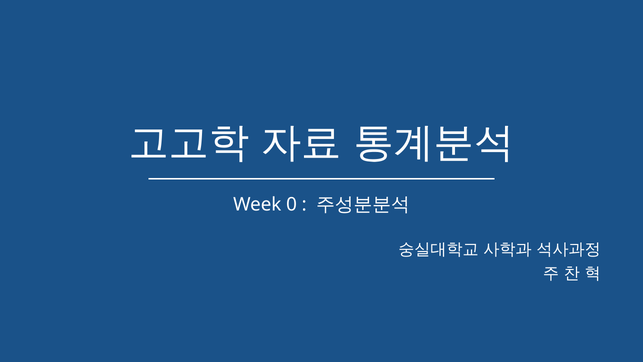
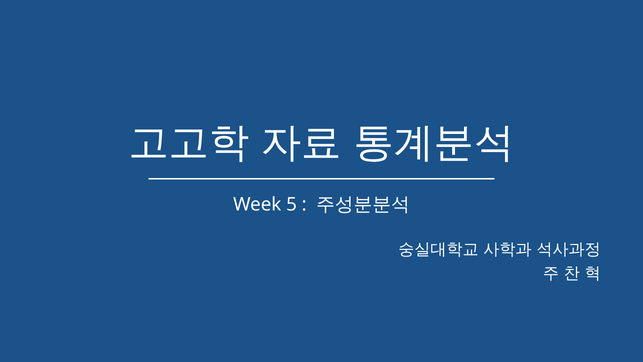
0: 0 -> 5
